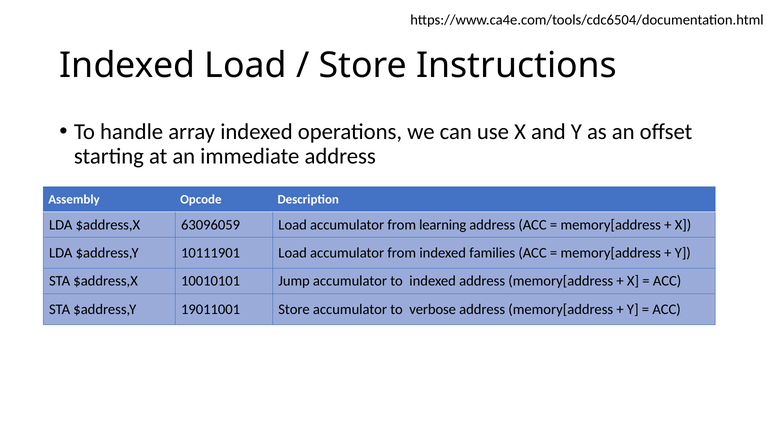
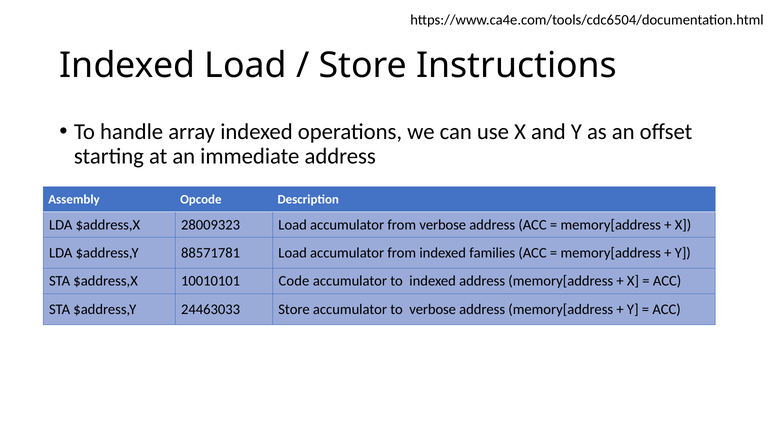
63096059: 63096059 -> 28009323
from learning: learning -> verbose
10111901: 10111901 -> 88571781
Jump: Jump -> Code
19011001: 19011001 -> 24463033
